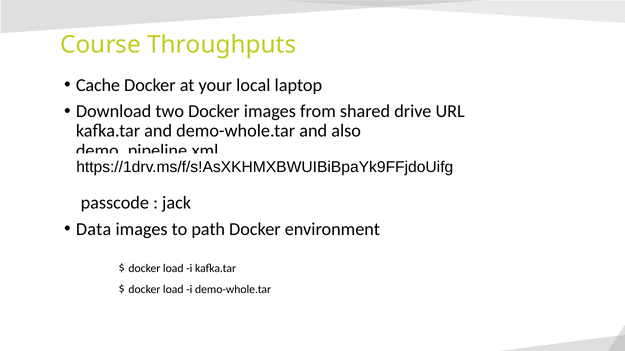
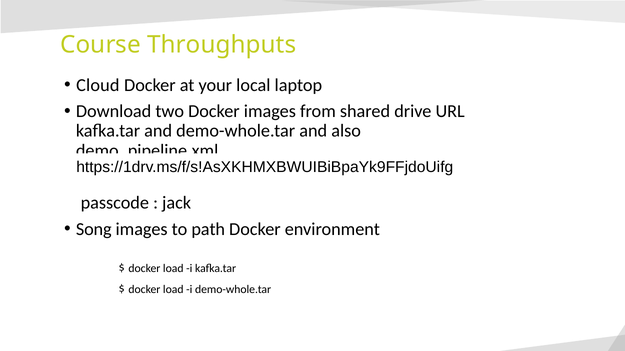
Cache: Cache -> Cloud
Data: Data -> Song
